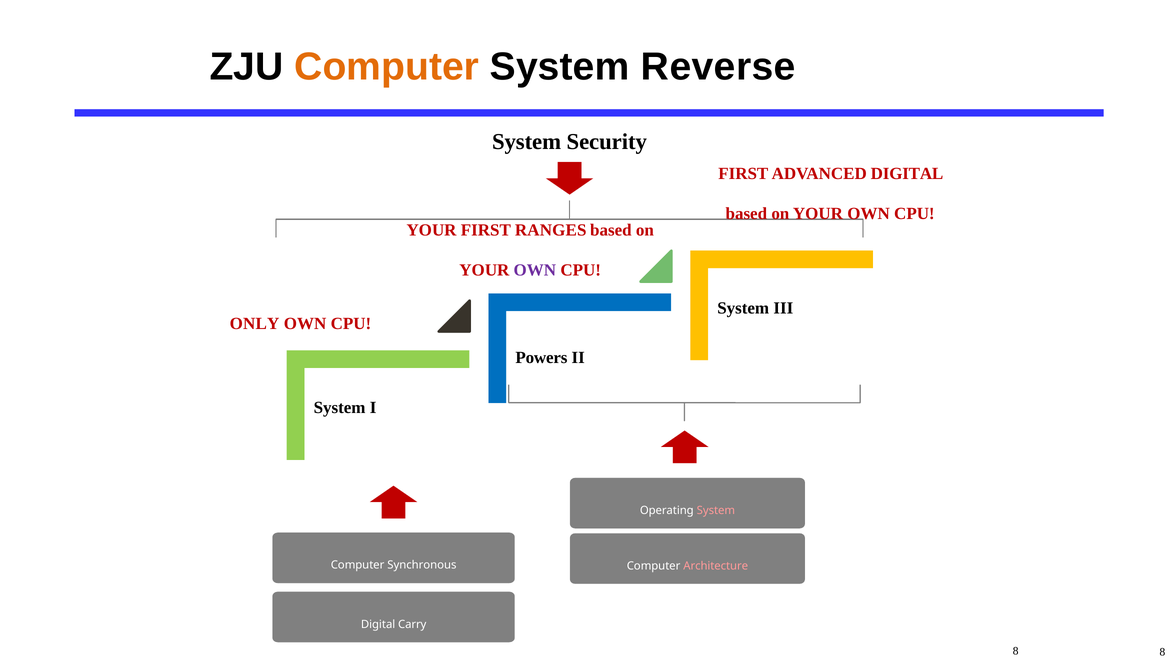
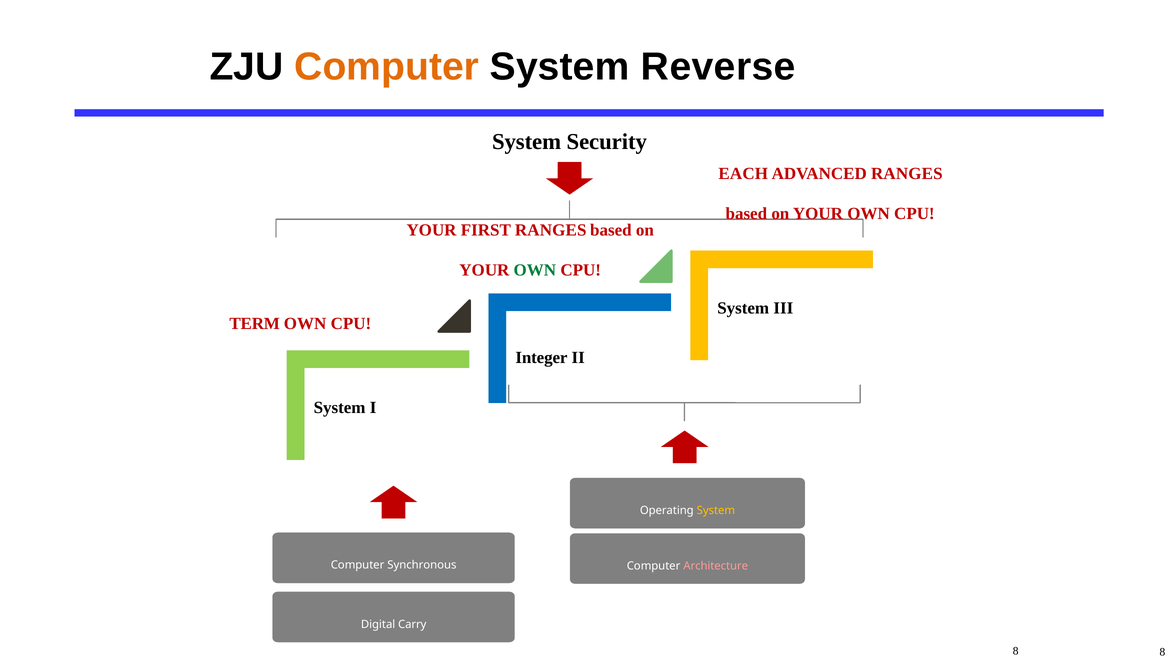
FIRST at (743, 174): FIRST -> EACH
ADVANCED DIGITAL: DIGITAL -> RANGES
OWN at (535, 270) colour: purple -> green
ONLY: ONLY -> TERM
Powers: Powers -> Integer
System at (716, 511) colour: pink -> yellow
